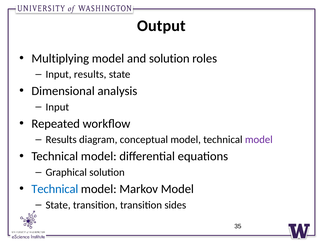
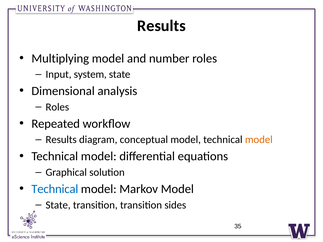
Output at (161, 26): Output -> Results
and solution: solution -> number
Input results: results -> system
Input at (57, 107): Input -> Roles
model at (259, 140) colour: purple -> orange
